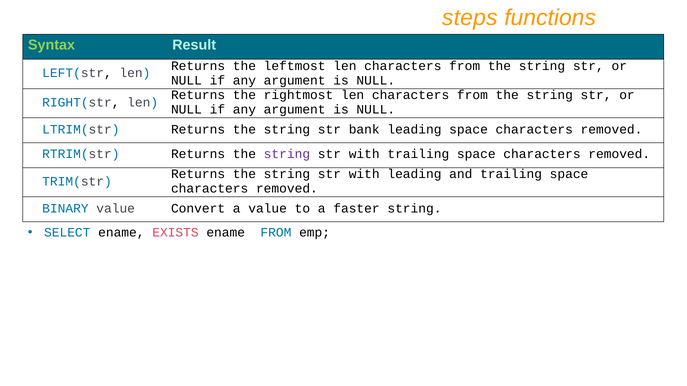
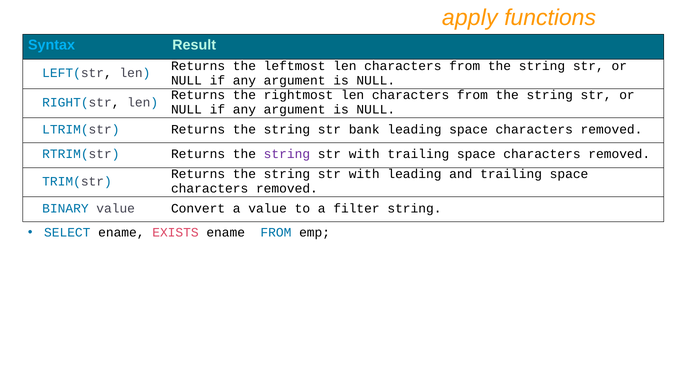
steps: steps -> apply
Syntax colour: light green -> light blue
faster: faster -> filter
